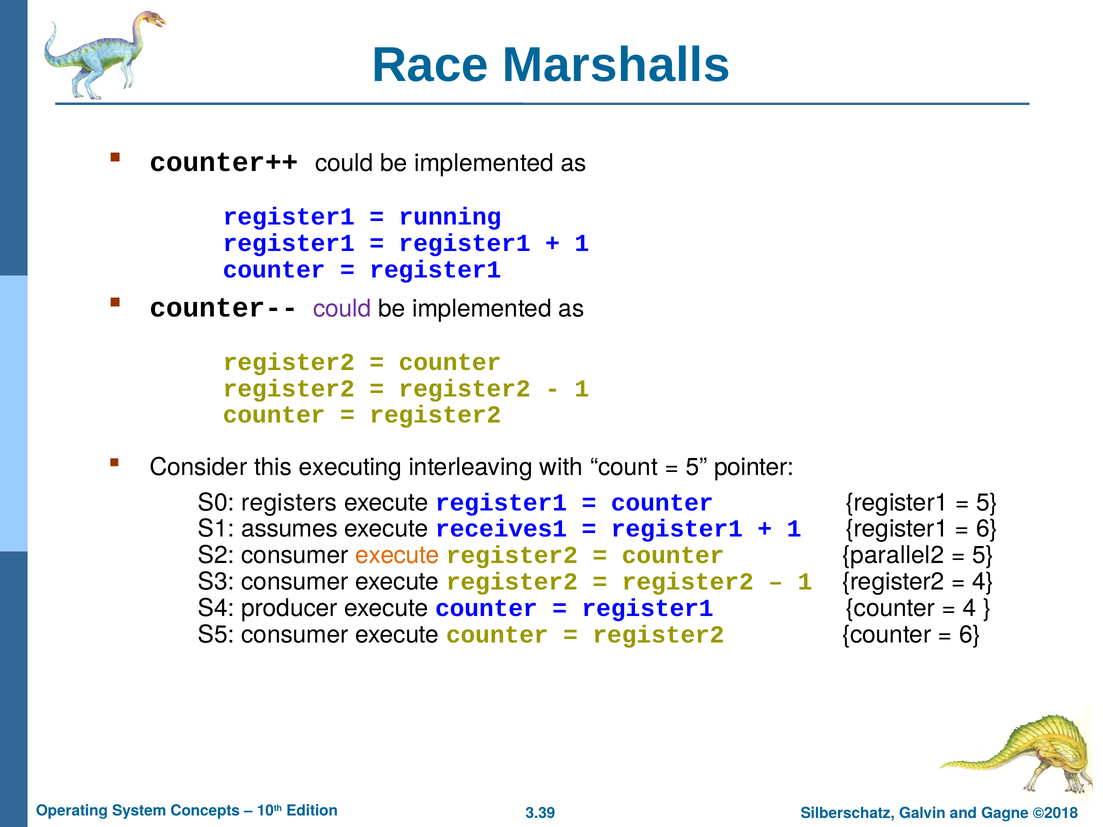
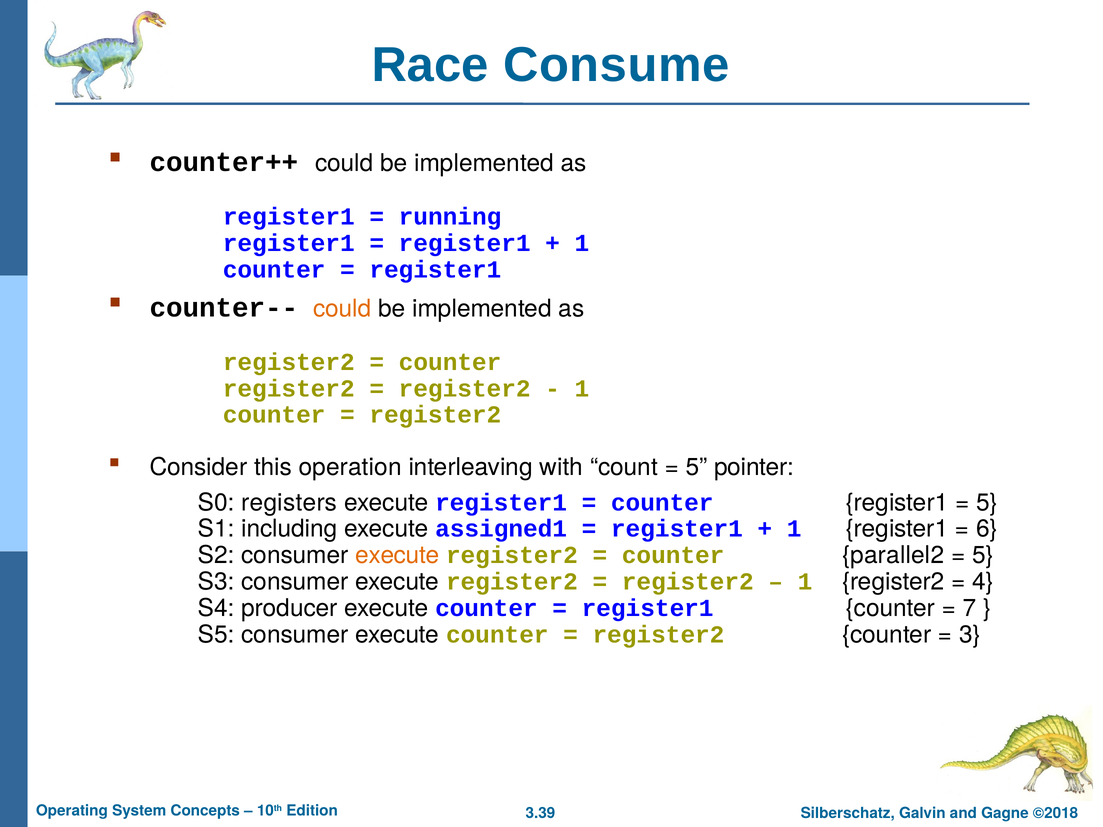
Marshalls: Marshalls -> Consume
could at (342, 309) colour: purple -> orange
executing: executing -> operation
assumes: assumes -> including
receives1: receives1 -> assigned1
4 at (970, 608): 4 -> 7
6 at (970, 635): 6 -> 3
